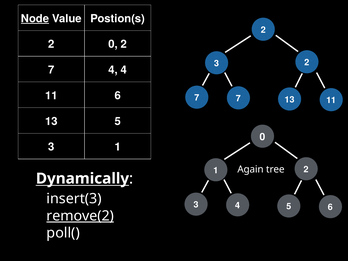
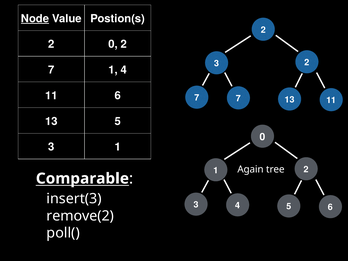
7 4: 4 -> 1
Dynamically: Dynamically -> Comparable
remove(2 underline: present -> none
